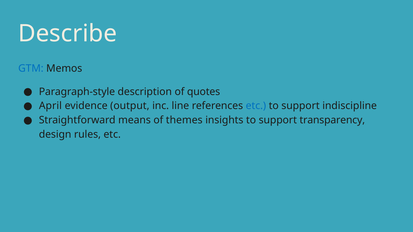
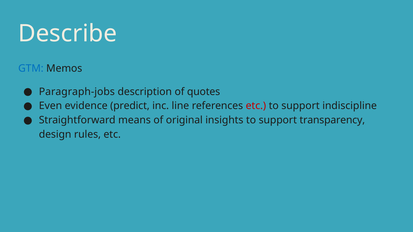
Paragraph-style: Paragraph-style -> Paragraph-jobs
April: April -> Even
output: output -> predict
etc at (256, 106) colour: blue -> red
themes: themes -> original
